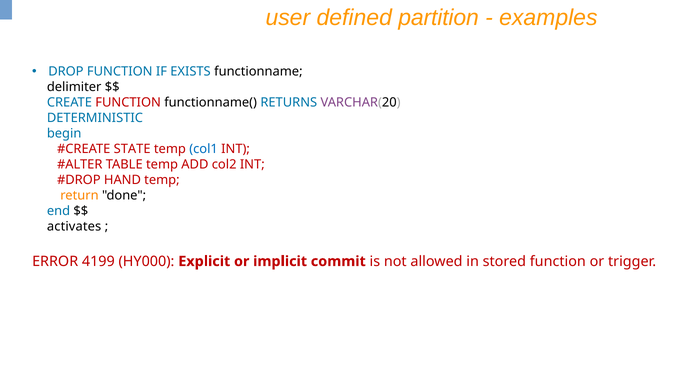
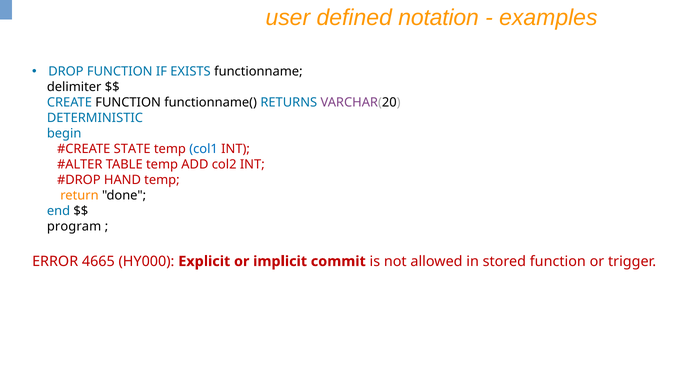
partition: partition -> notation
FUNCTION at (128, 103) colour: red -> black
activates: activates -> program
4199: 4199 -> 4665
